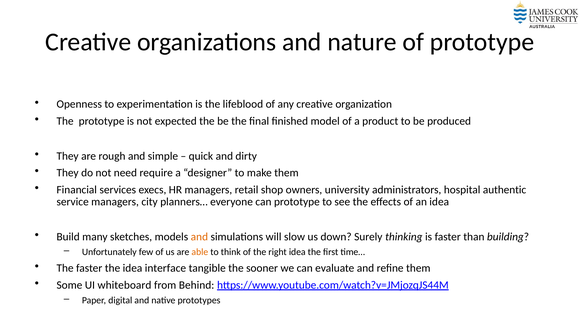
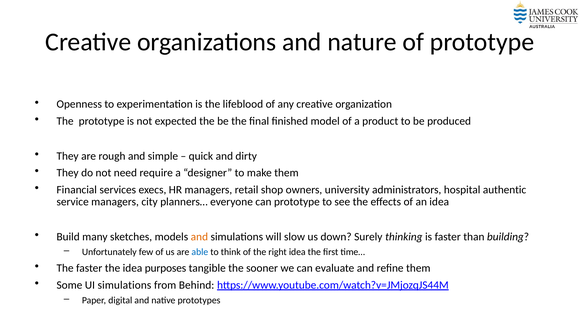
able colour: orange -> blue
interface: interface -> purposes
UI whiteboard: whiteboard -> simulations
